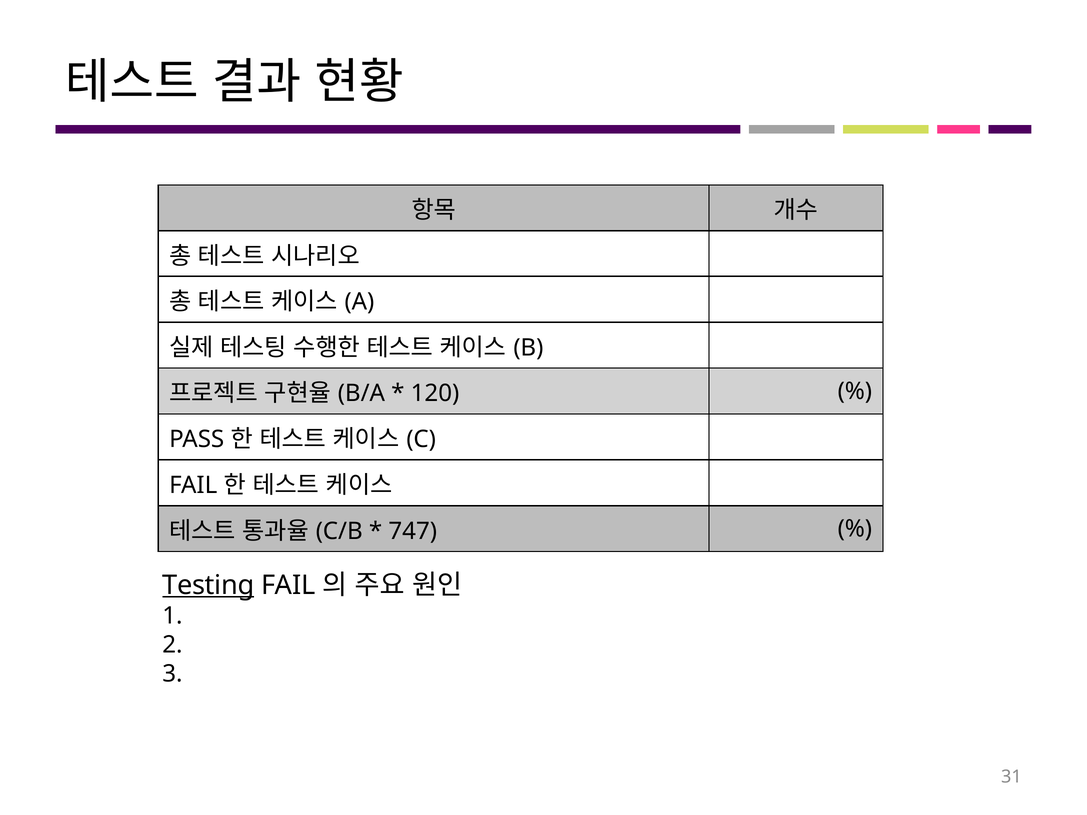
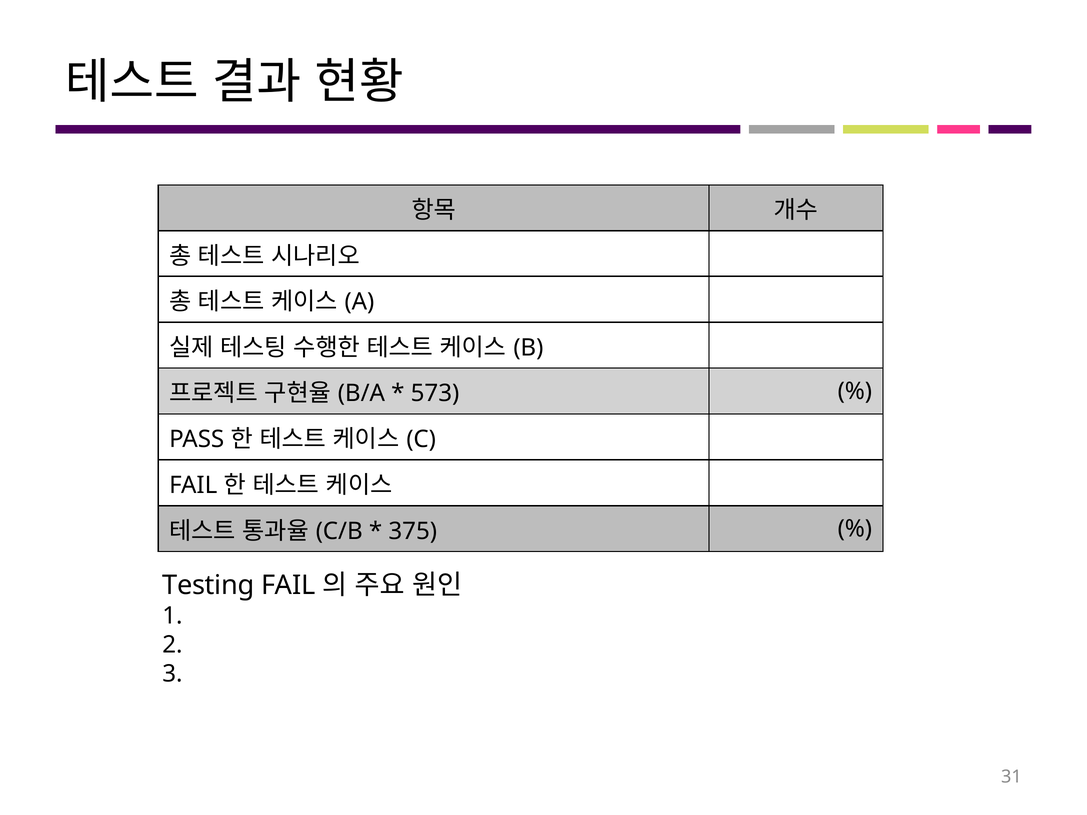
120: 120 -> 573
747: 747 -> 375
Testing underline: present -> none
